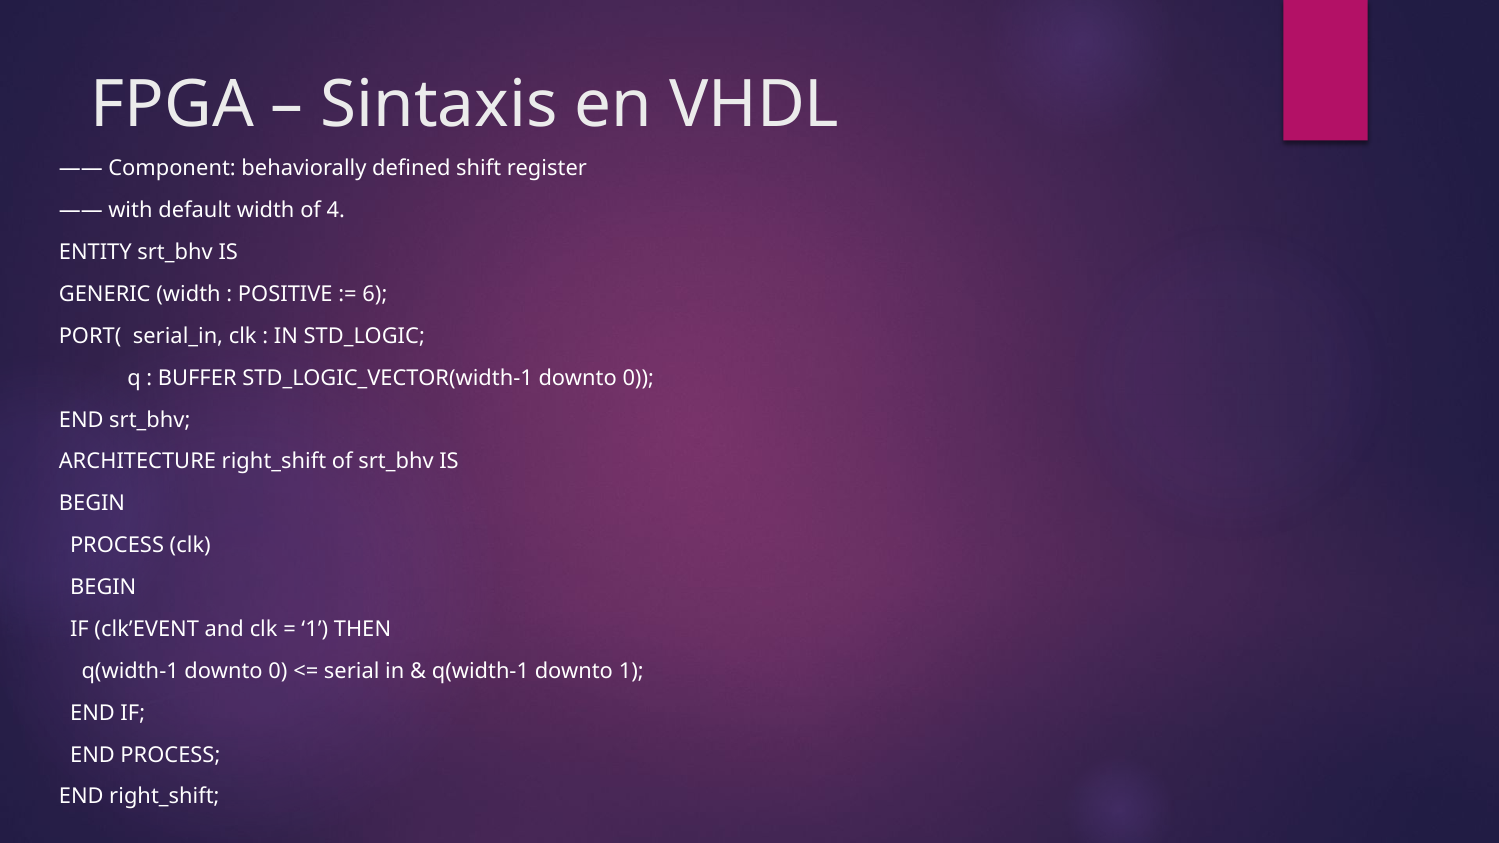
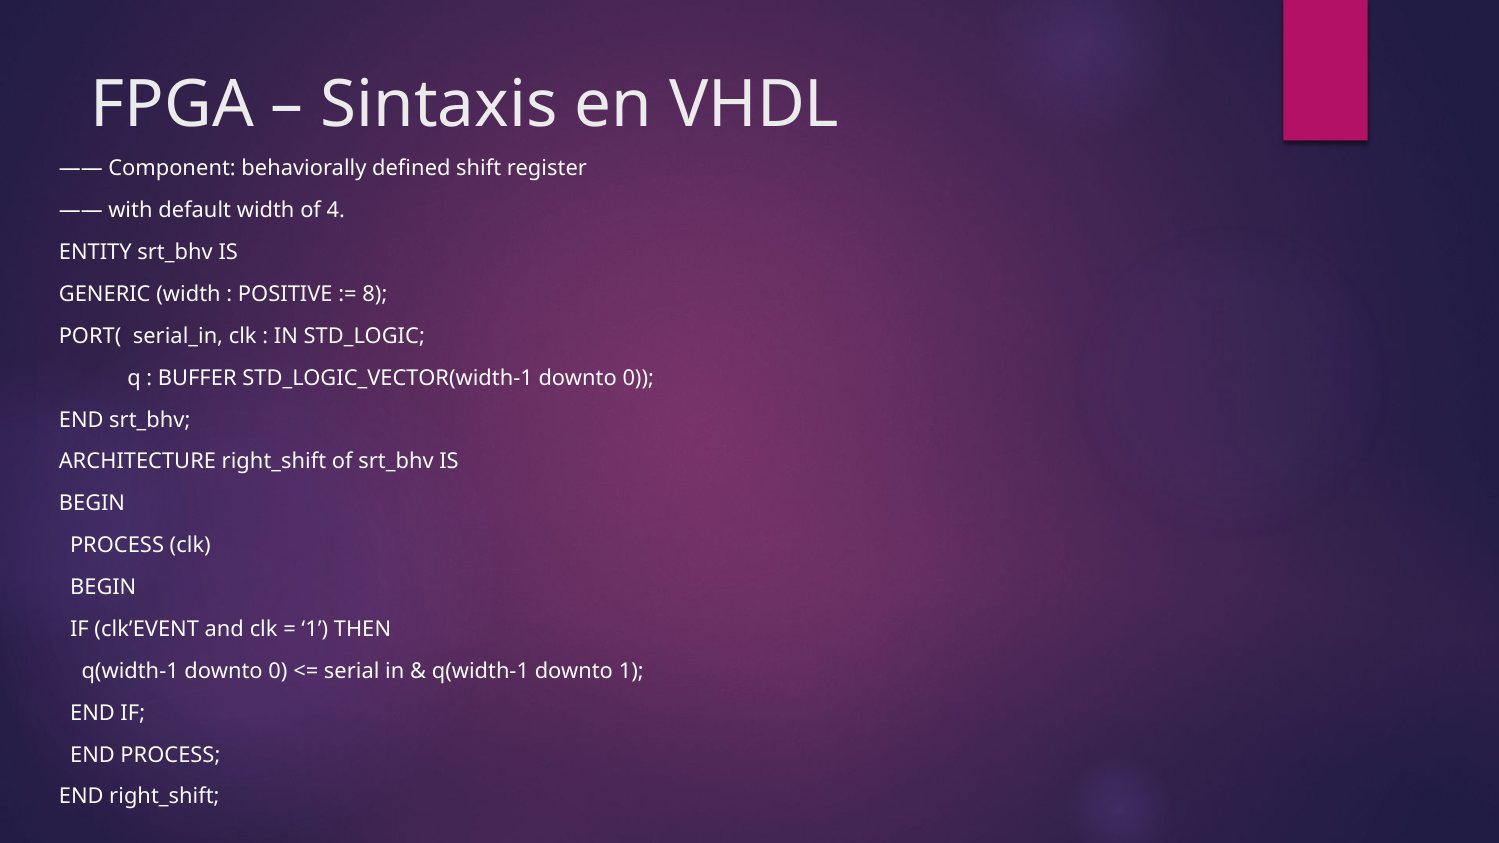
6: 6 -> 8
